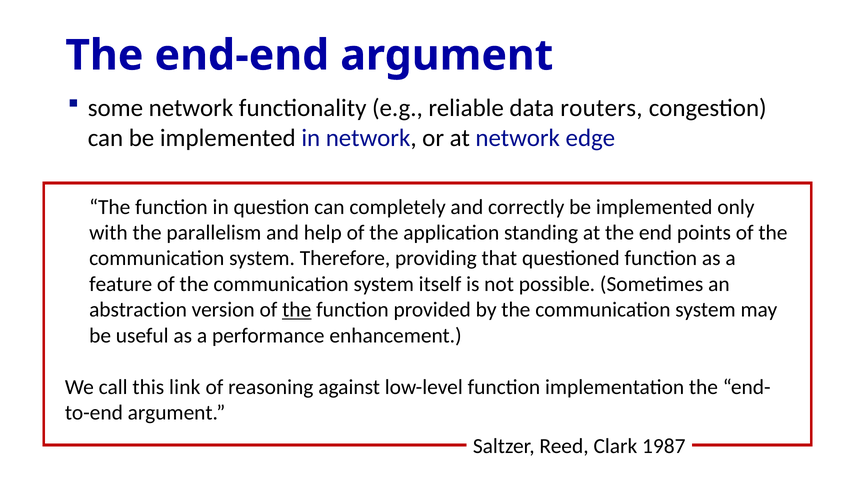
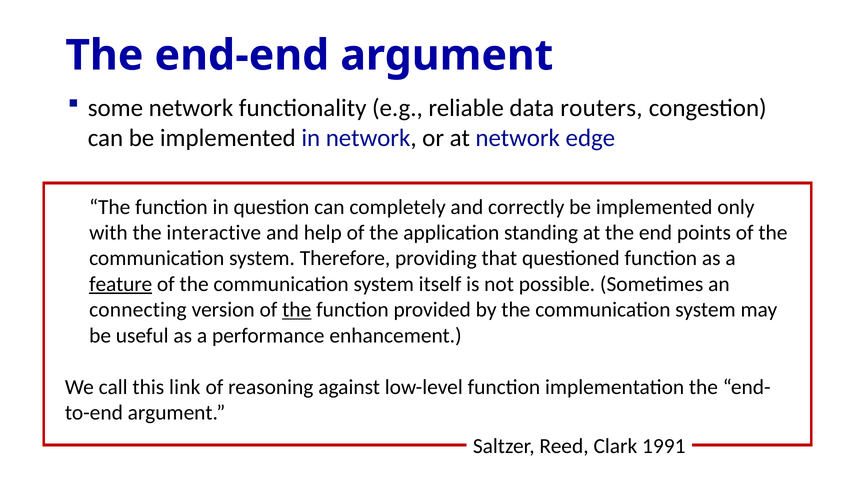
parallelism: parallelism -> interactive
feature underline: none -> present
abstraction: abstraction -> connecting
1987: 1987 -> 1991
